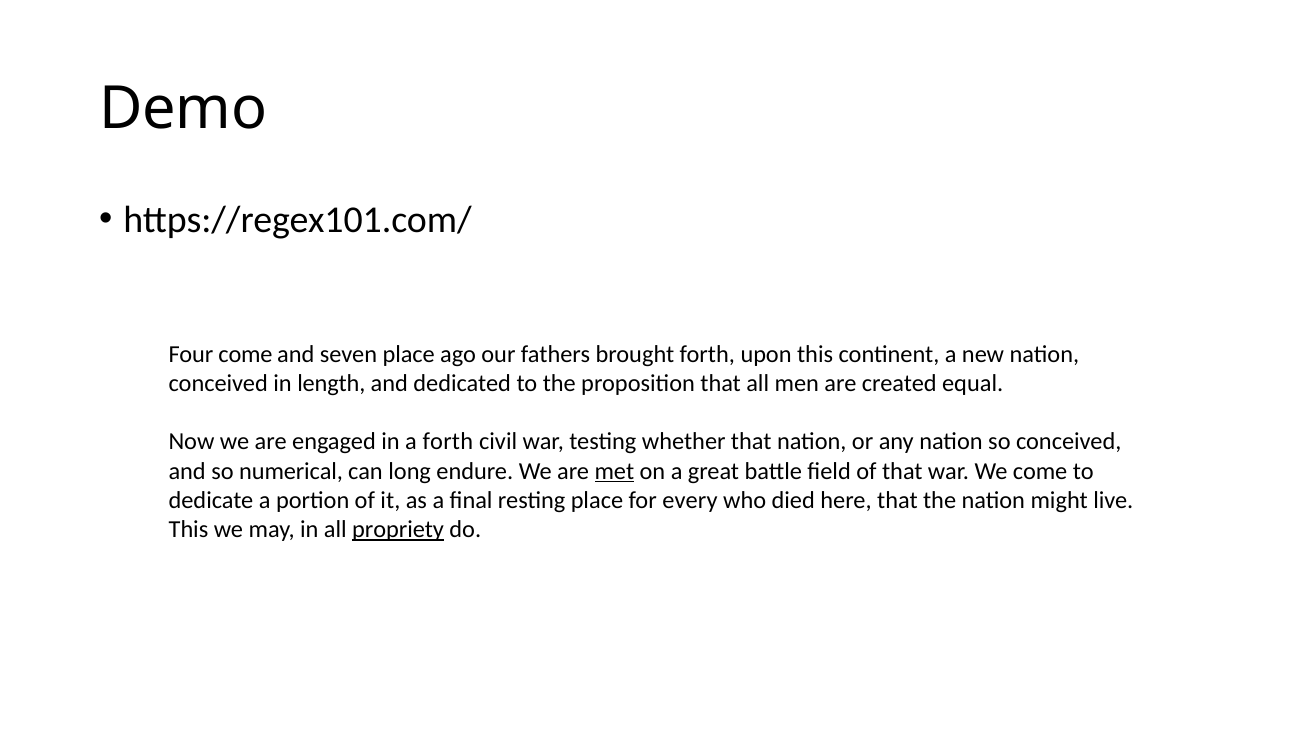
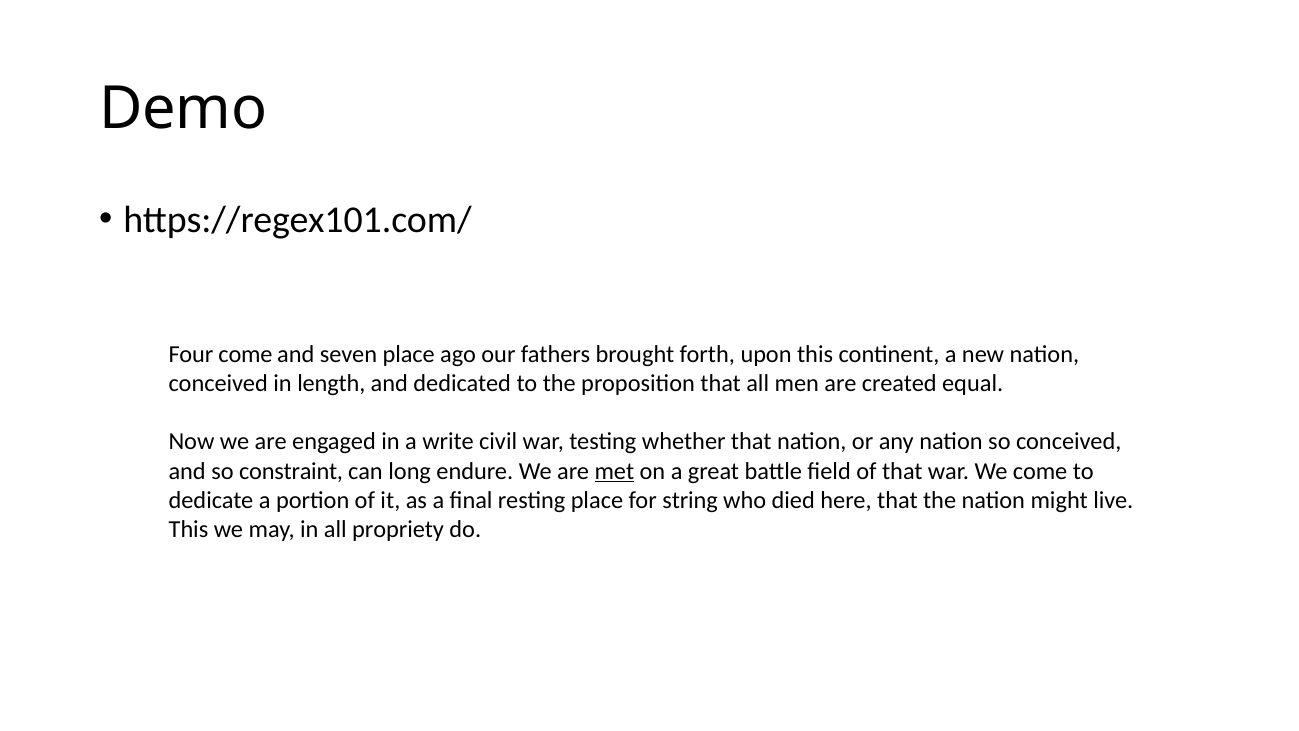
a forth: forth -> write
numerical: numerical -> constraint
every: every -> string
propriety underline: present -> none
